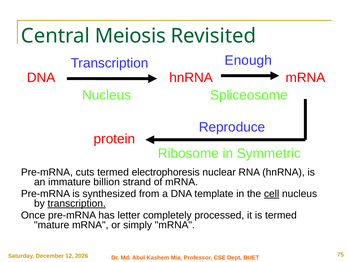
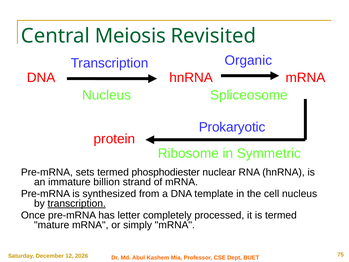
Enough: Enough -> Organic
Reproduce: Reproduce -> Prokaryotic
cuts: cuts -> sets
electrophoresis: electrophoresis -> phosphodiester
cell underline: present -> none
